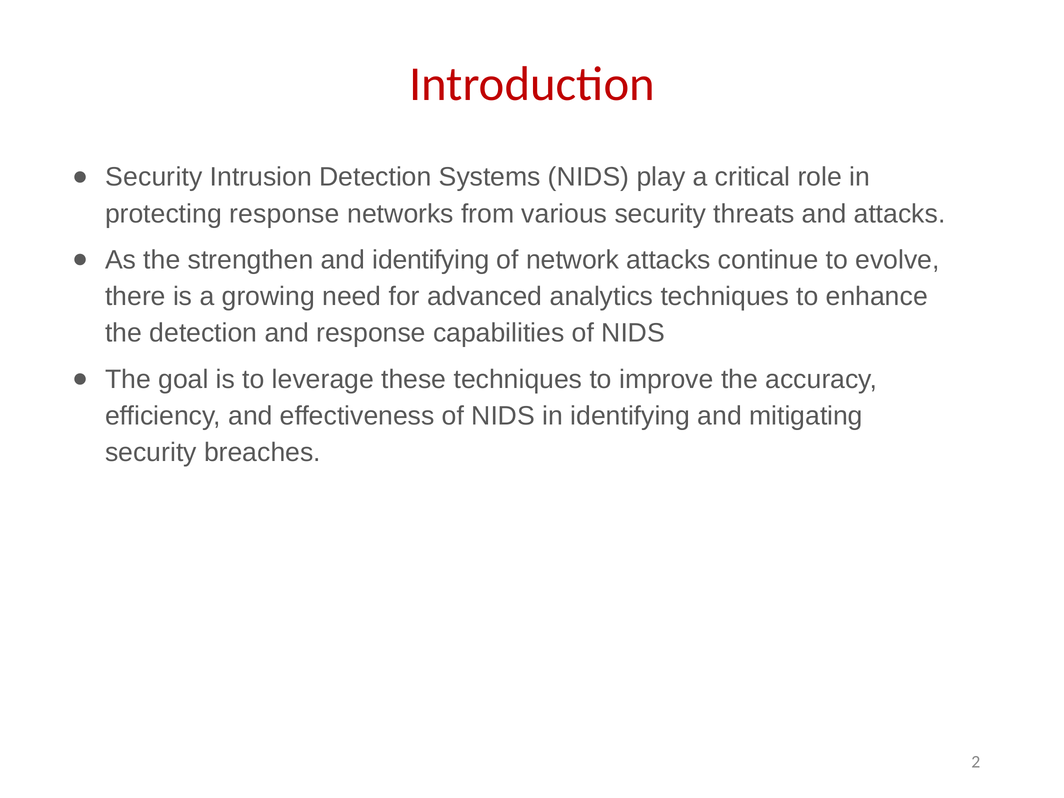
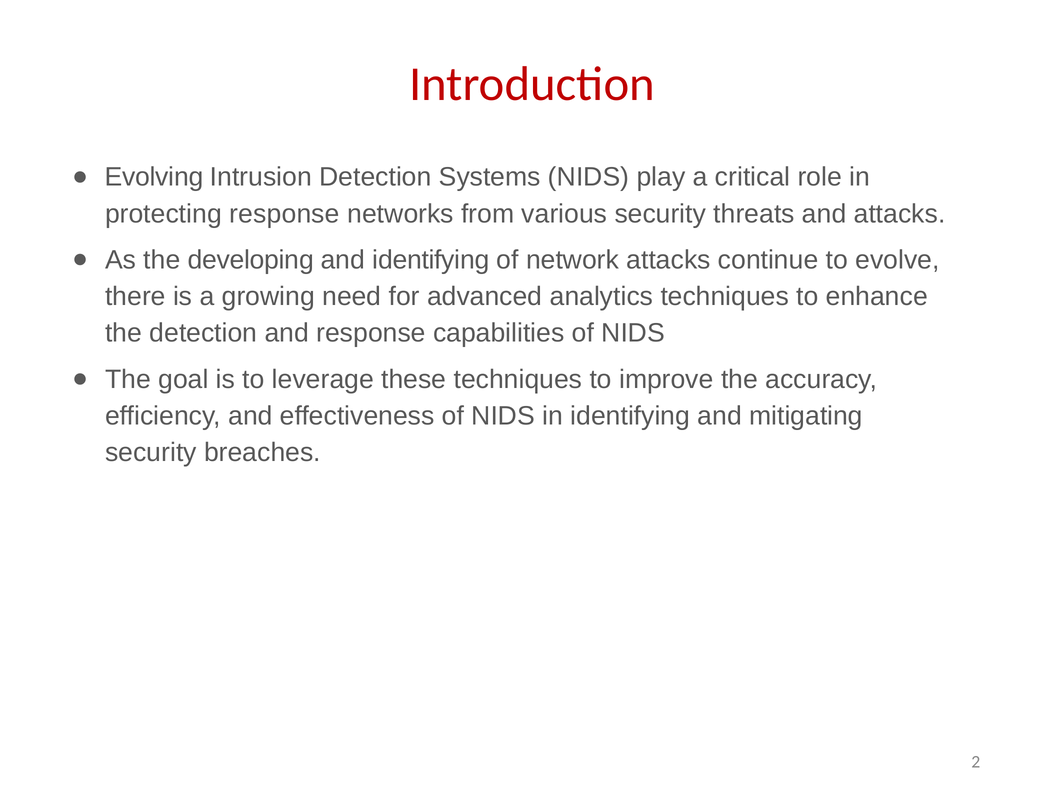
Security at (154, 177): Security -> Evolving
strengthen: strengthen -> developing
